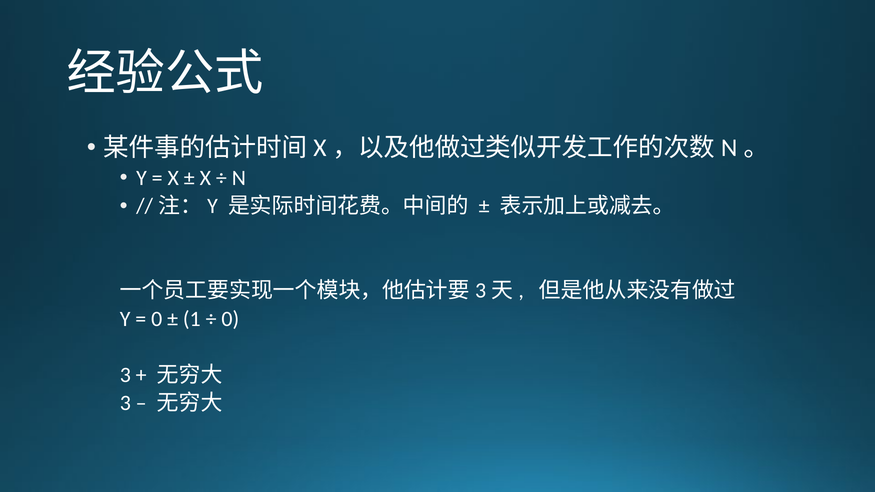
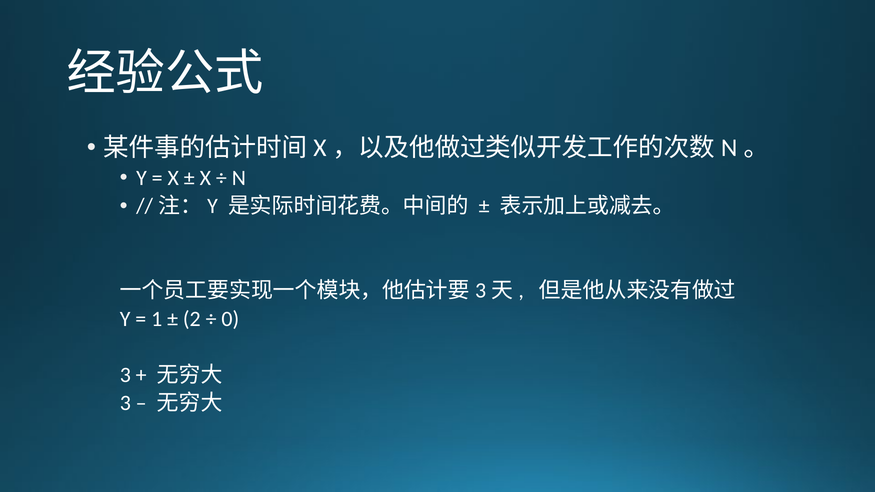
0 at (157, 319): 0 -> 1
1: 1 -> 2
